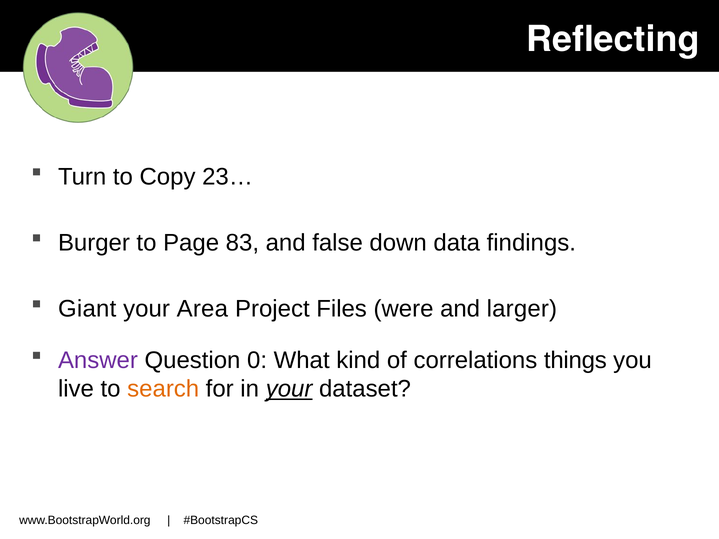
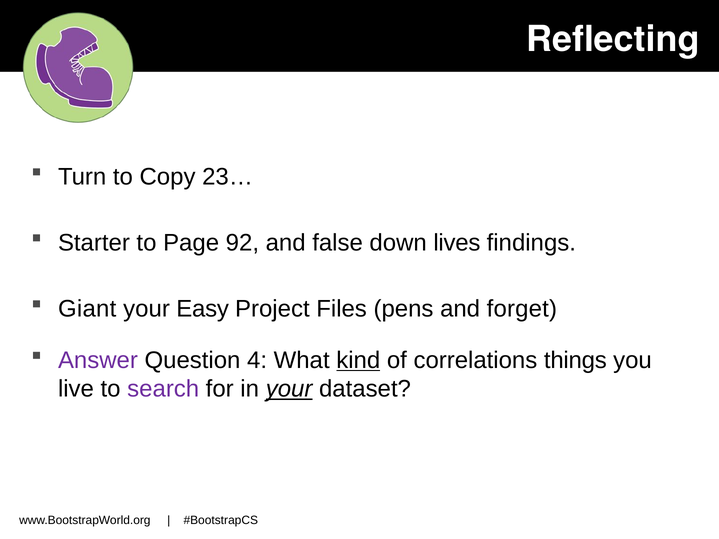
Burger: Burger -> Starter
83: 83 -> 92
data: data -> lives
Area: Area -> Easy
were: were -> pens
larger: larger -> forget
0: 0 -> 4
kind underline: none -> present
search colour: orange -> purple
